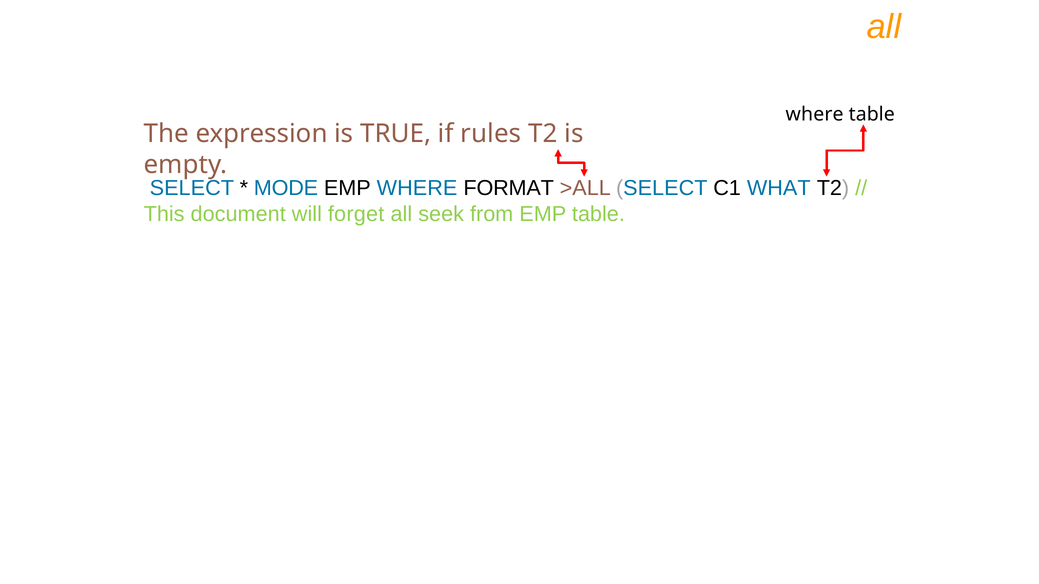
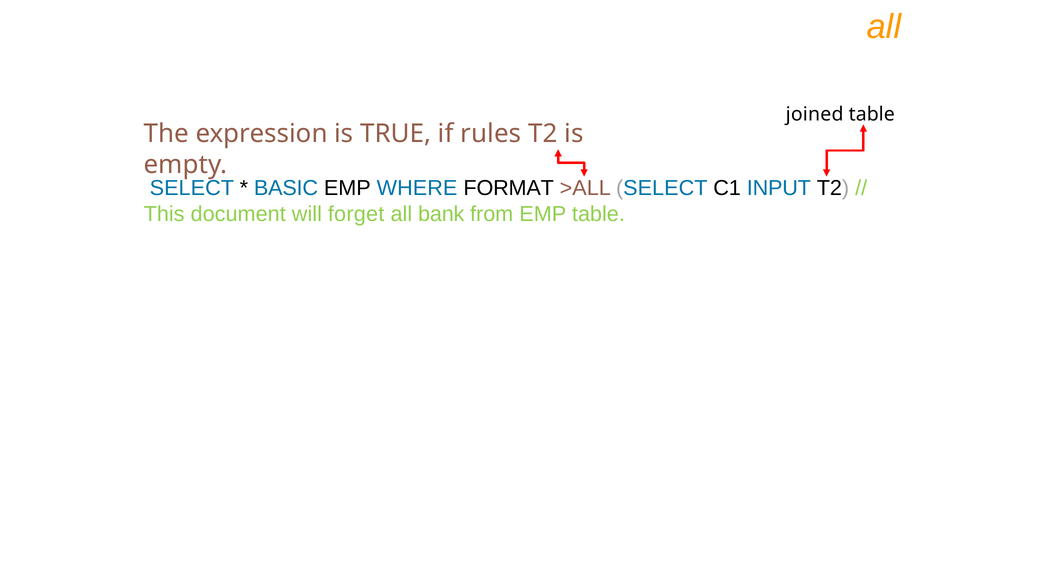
where at (815, 114): where -> joined
MODE: MODE -> BASIC
WHAT: WHAT -> INPUT
seek: seek -> bank
